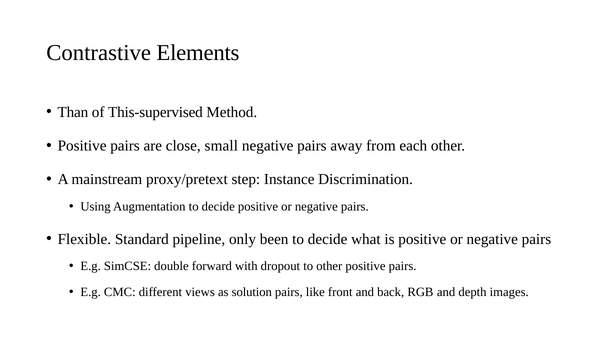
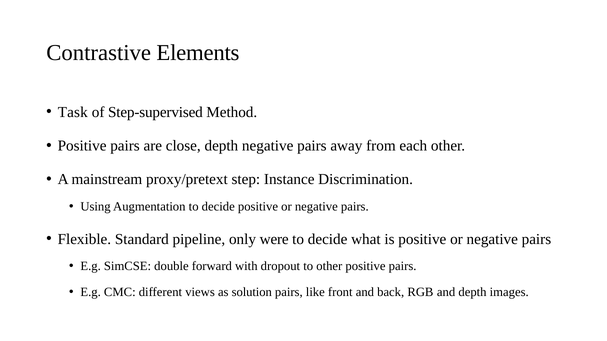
Than: Than -> Task
This-supervised: This-supervised -> Step-supervised
close small: small -> depth
been: been -> were
